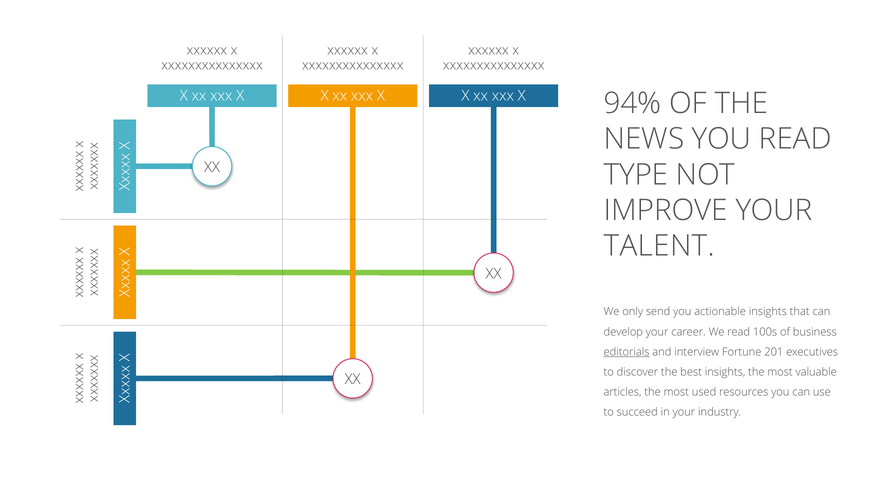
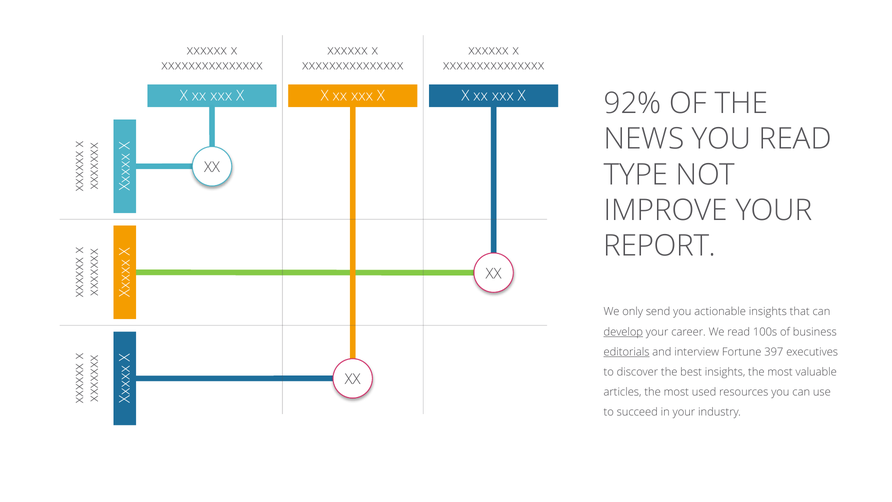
94%: 94% -> 92%
TALENT: TALENT -> REPORT
develop underline: none -> present
201: 201 -> 397
